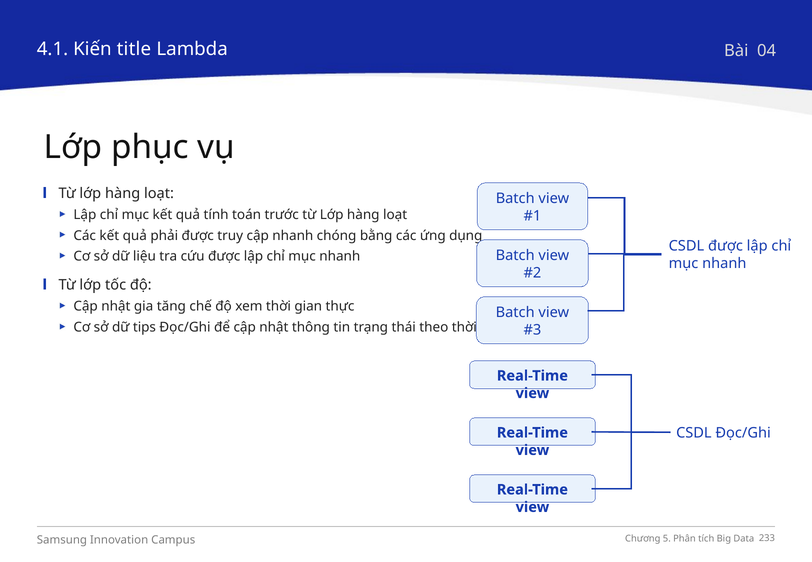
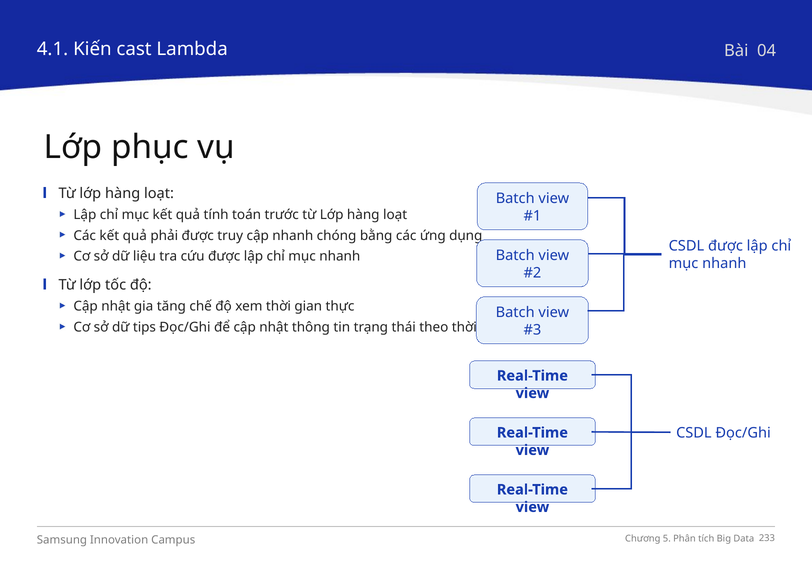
title: title -> cast
